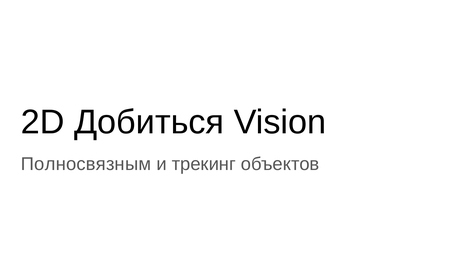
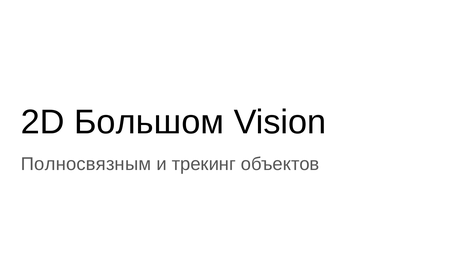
Добиться: Добиться -> Большом
